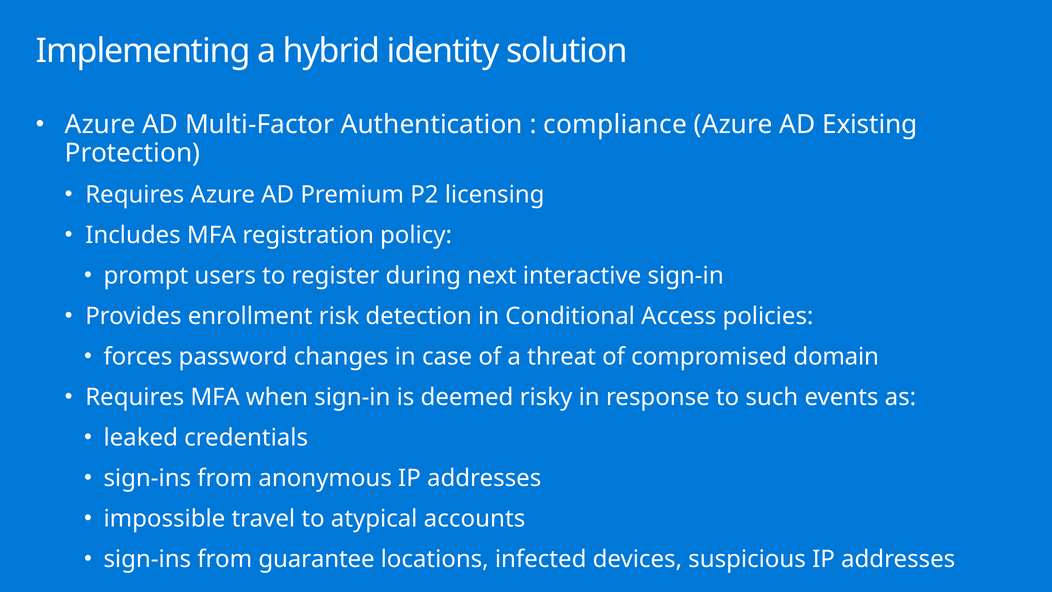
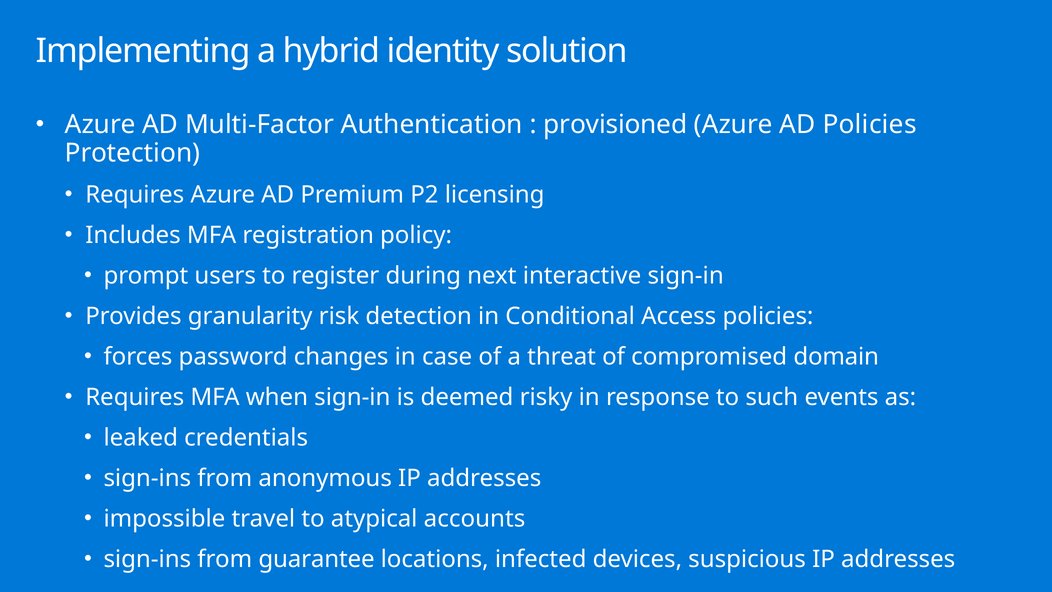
compliance: compliance -> provisioned
AD Existing: Existing -> Policies
enrollment: enrollment -> granularity
